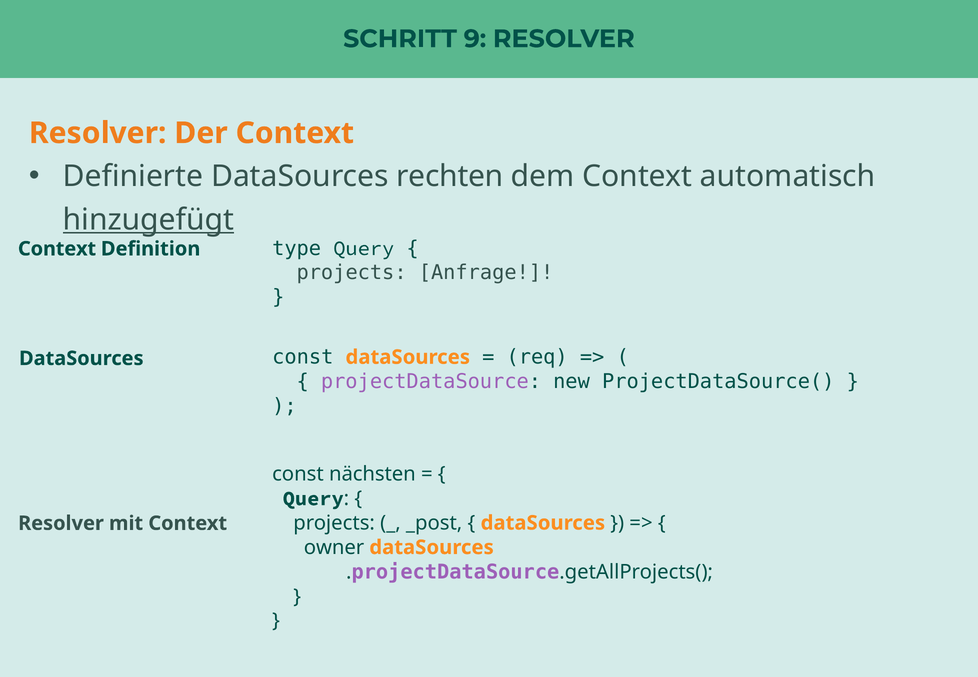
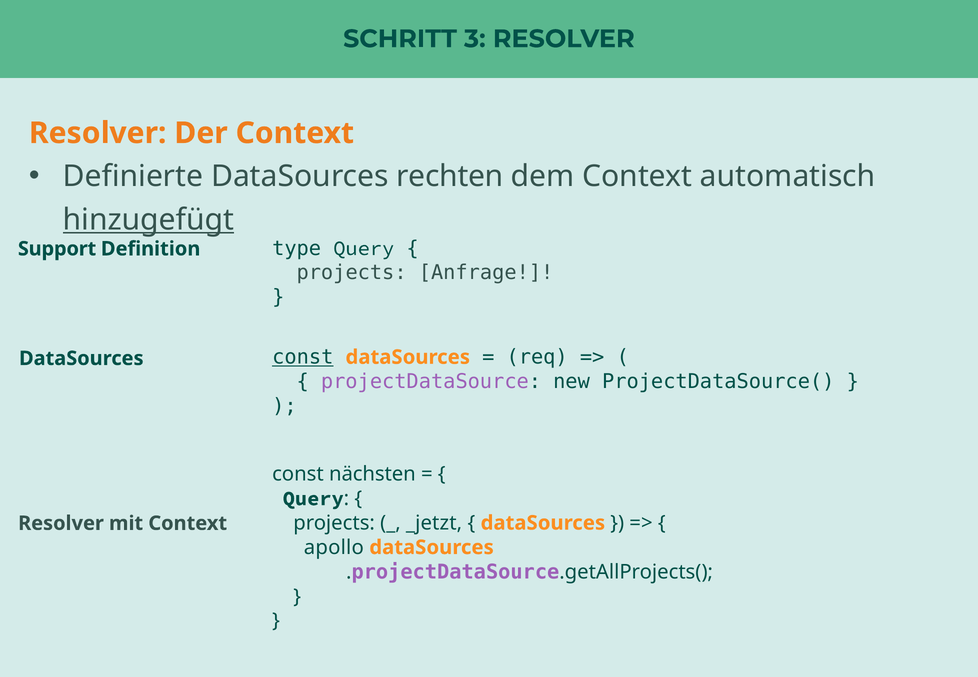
9: 9 -> 3
Context at (57, 249): Context -> Support
const at (303, 357) underline: none -> present
_post: _post -> _jetzt
owner: owner -> apollo
